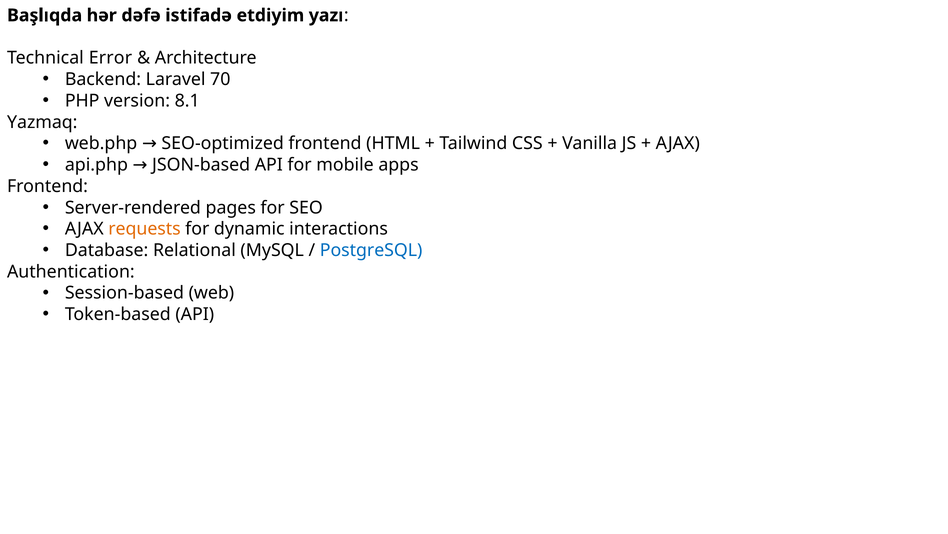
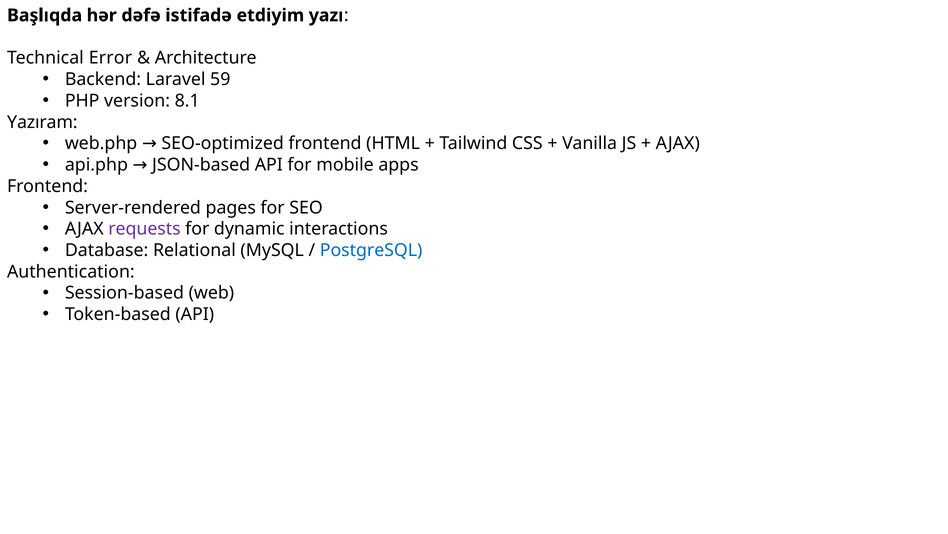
70: 70 -> 59
Yazmaq: Yazmaq -> Yazıram
requests colour: orange -> purple
